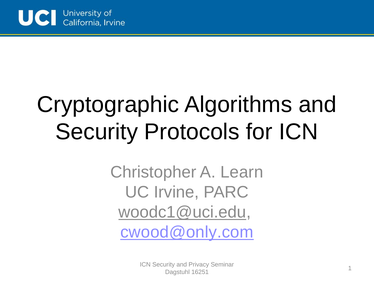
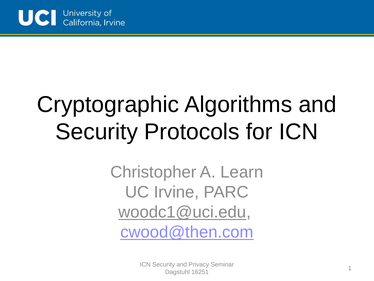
cwood@only.com: cwood@only.com -> cwood@then.com
